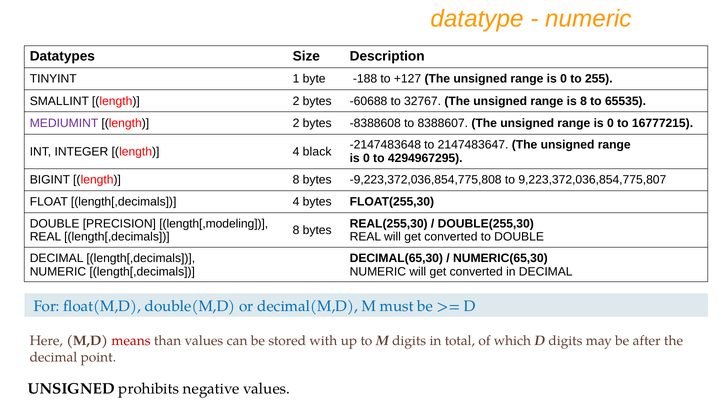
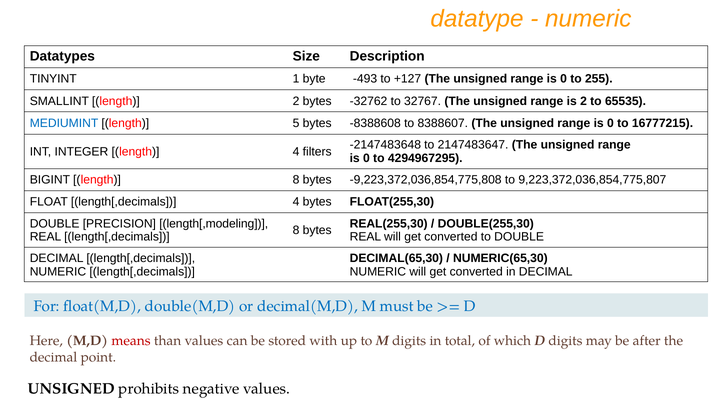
-188: -188 -> -493
-60688: -60688 -> -32762
is 8: 8 -> 2
MEDIUMINT colour: purple -> blue
2 at (296, 123): 2 -> 5
black: black -> filters
